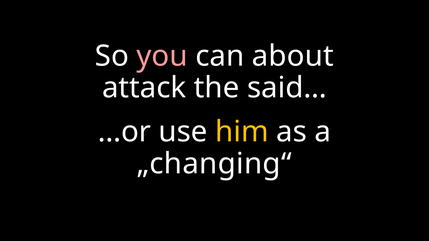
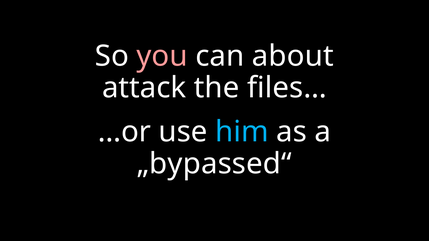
said…: said… -> files…
him colour: yellow -> light blue
„changing“: „changing“ -> „bypassed“
